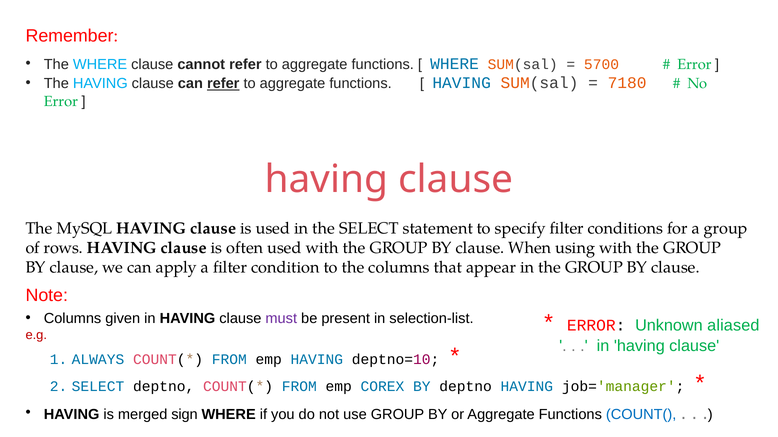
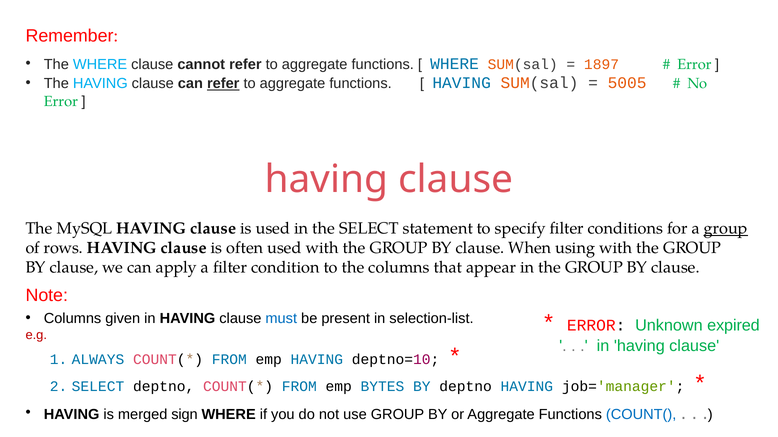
5700: 5700 -> 1897
7180: 7180 -> 5005
group at (726, 229) underline: none -> present
must colour: purple -> blue
aliased: aliased -> expired
COREX: COREX -> BYTES
